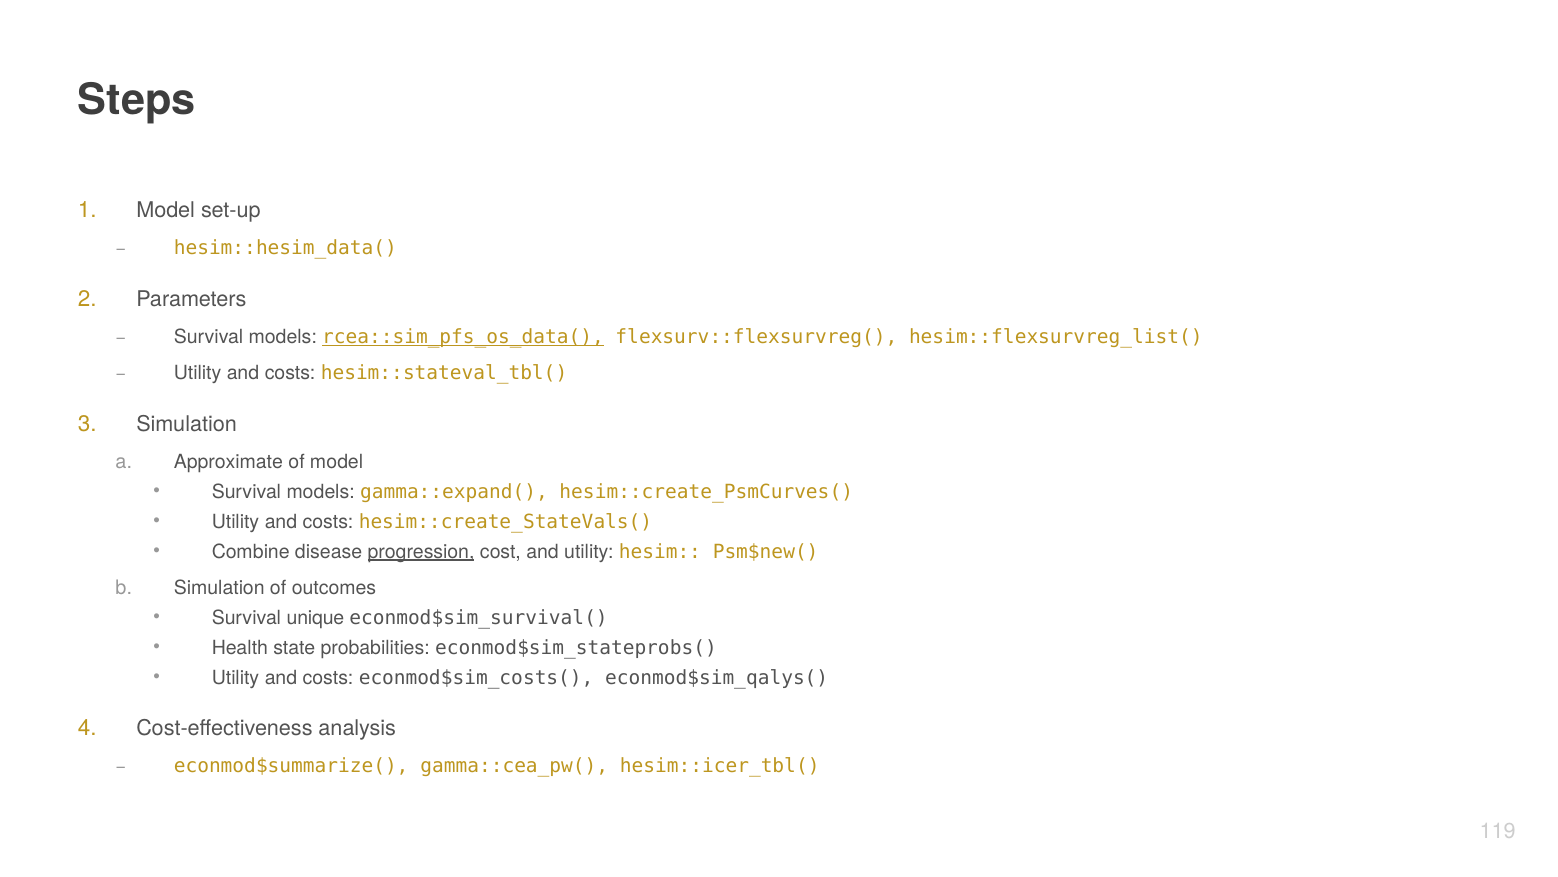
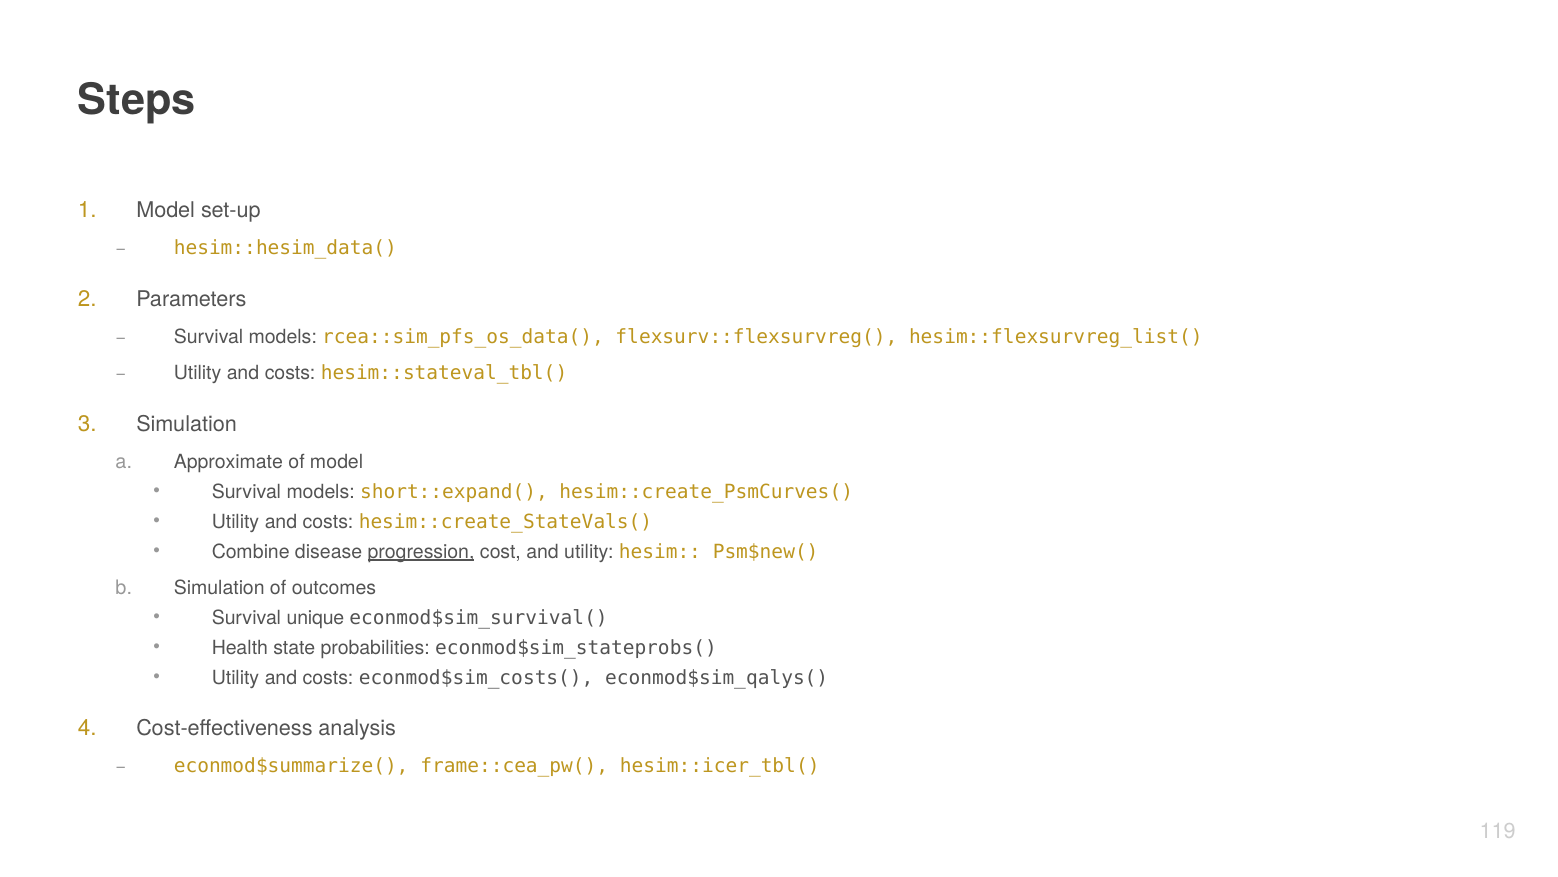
rcea::sim_pfs_os_data( underline: present -> none
gamma::expand(: gamma::expand( -> short::expand(
gamma::cea_pw(: gamma::cea_pw( -> frame::cea_pw(
